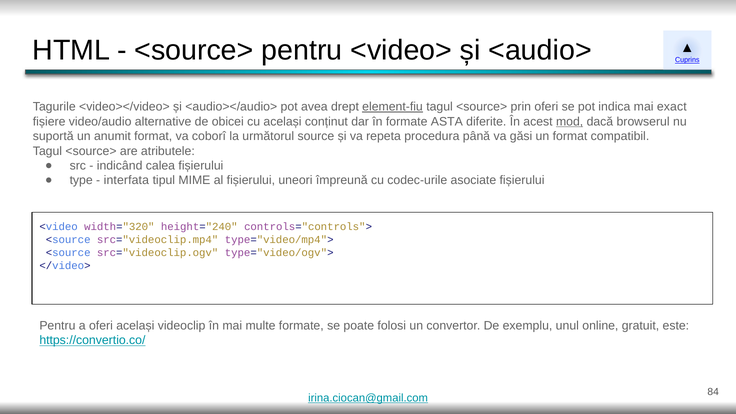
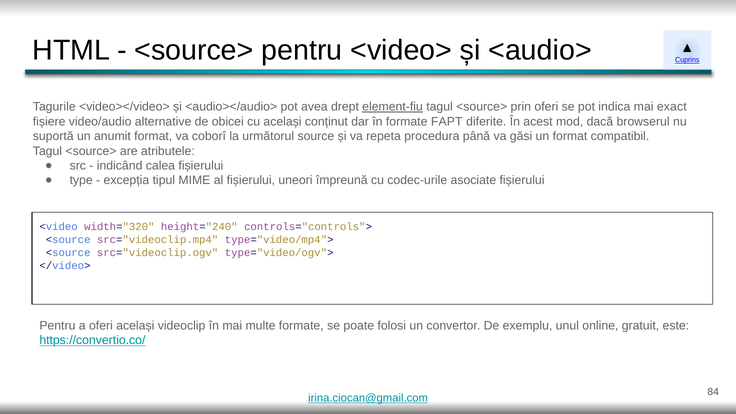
ASTA: ASTA -> FAPT
mod underline: present -> none
interfata: interfata -> excepția
